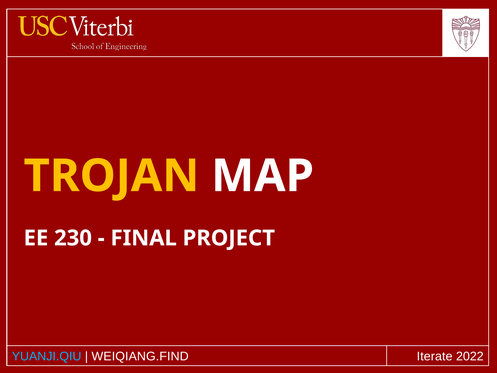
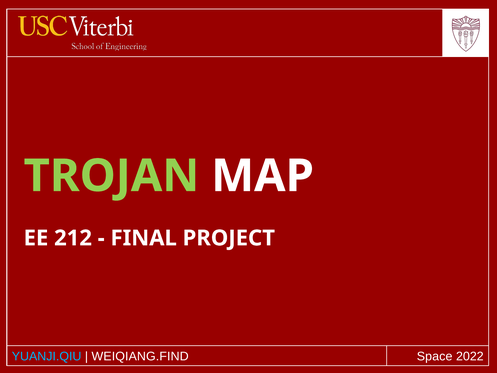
TROJAN colour: yellow -> light green
230: 230 -> 212
Iterate: Iterate -> Space
